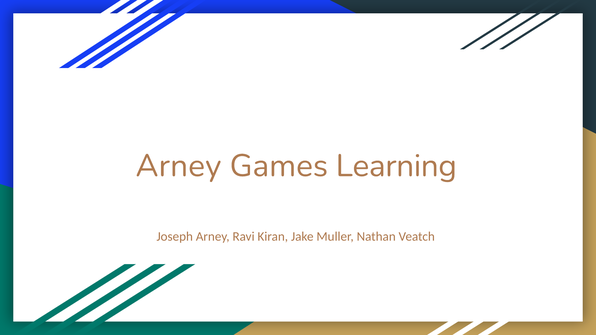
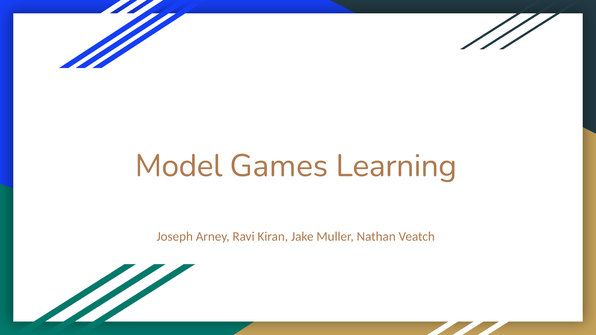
Arney at (178, 166): Arney -> Model
